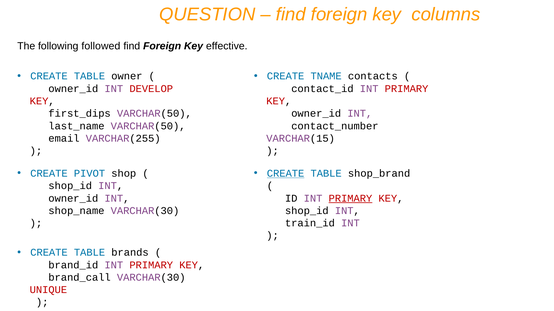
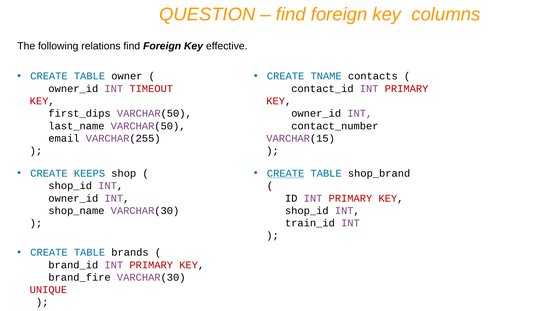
followed: followed -> relations
DEVELOP: DEVELOP -> TIMEOUT
PIVOT: PIVOT -> KEEPS
PRIMARY at (350, 199) underline: present -> none
brand_call: brand_call -> brand_fire
